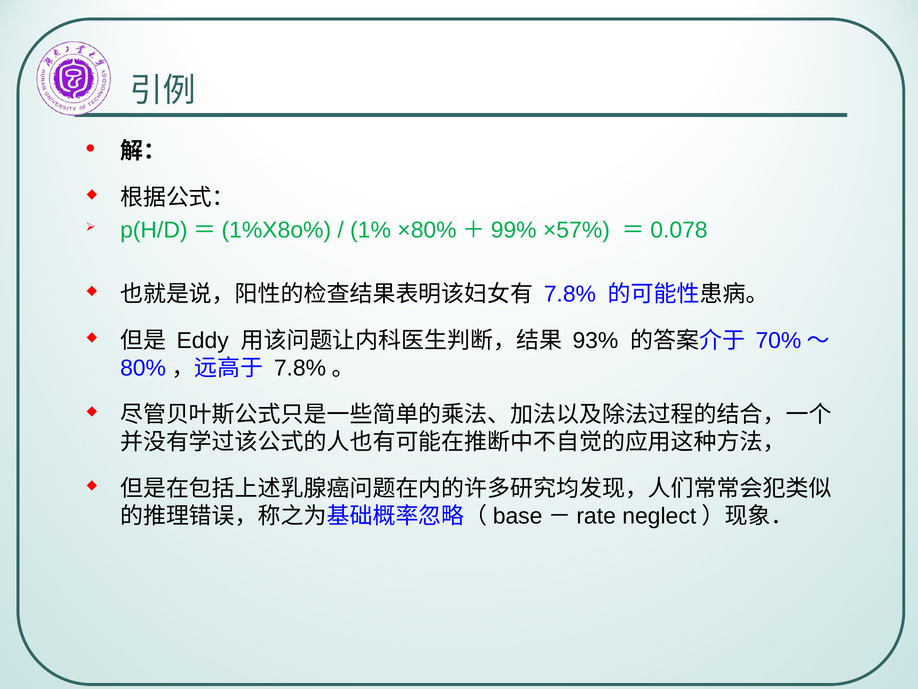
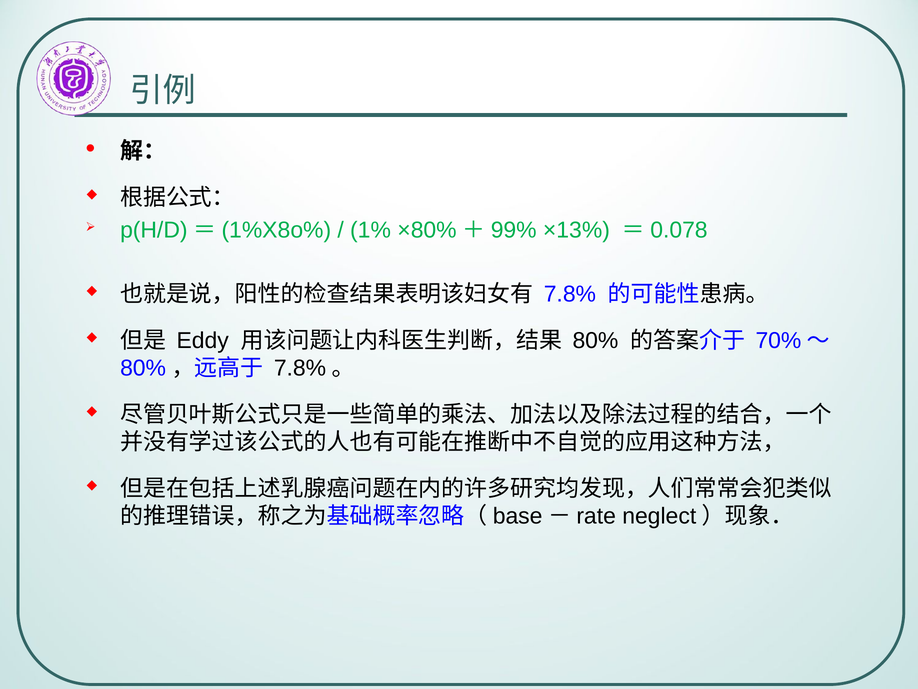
×57%: ×57% -> ×13%
93%: 93% -> 80%
